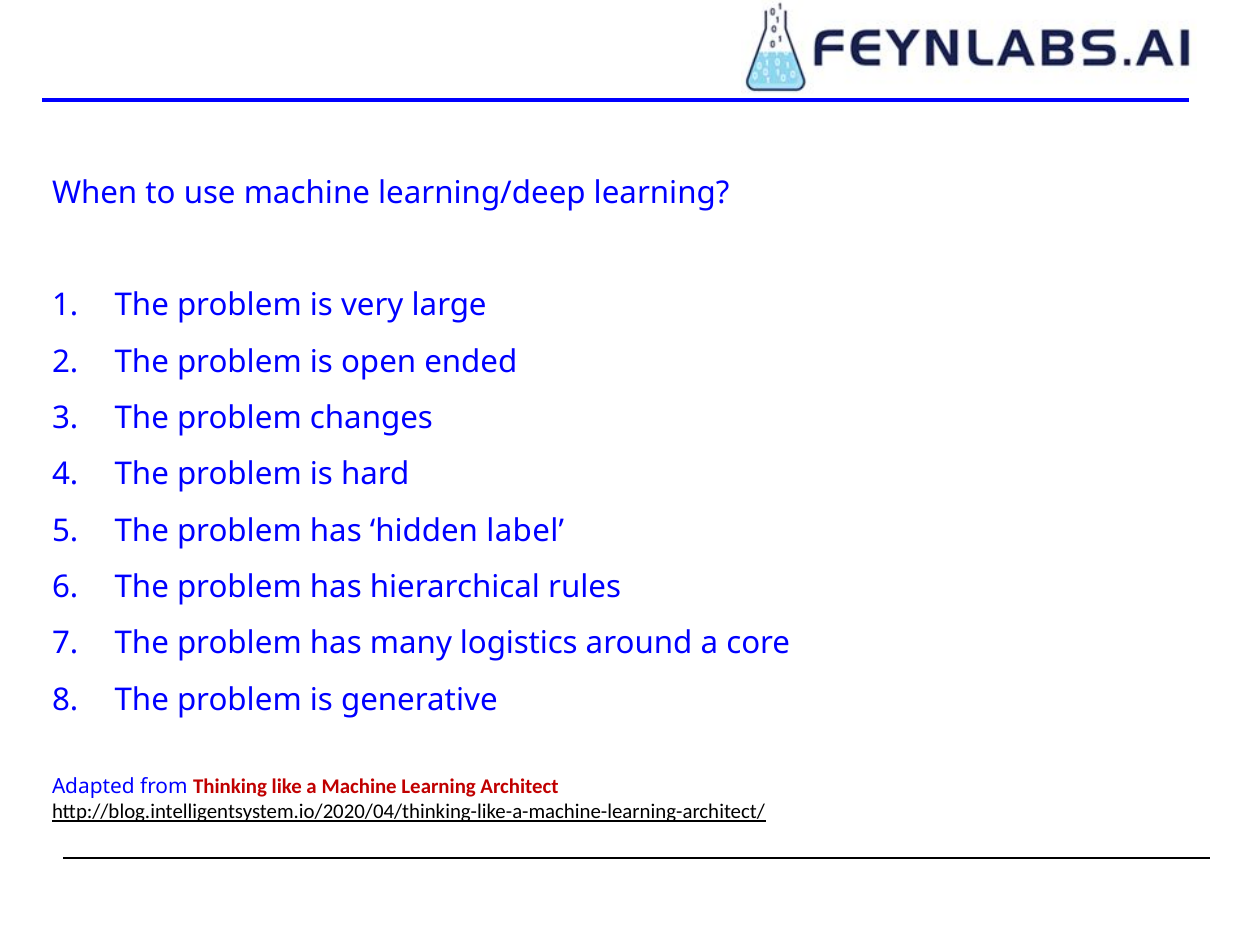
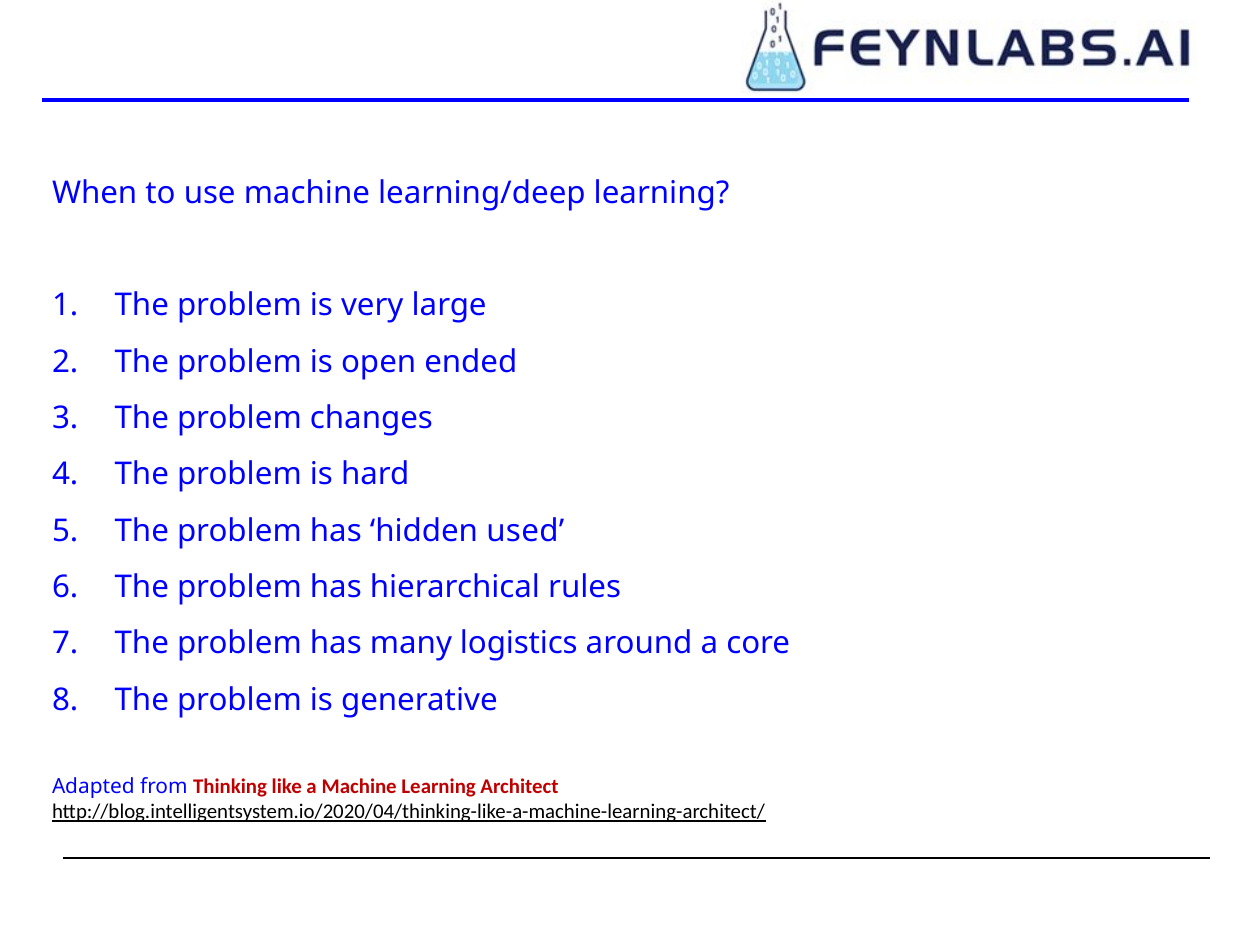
label: label -> used
